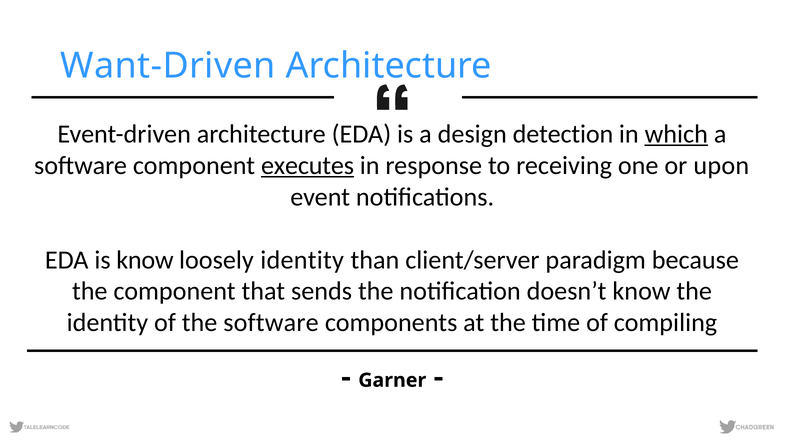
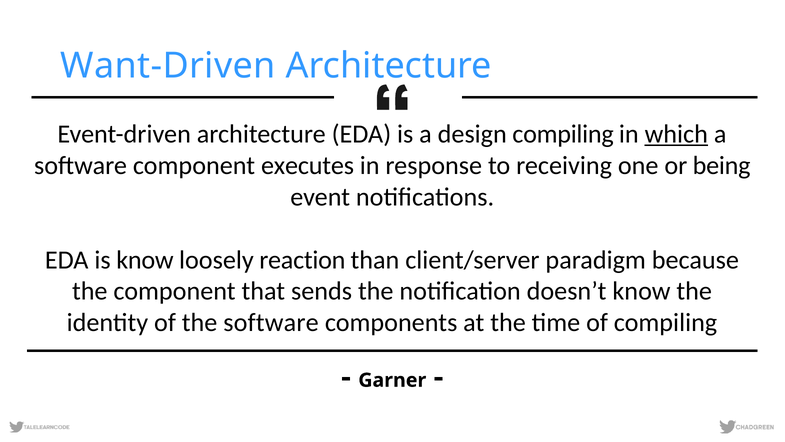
design detection: detection -> compiling
executes underline: present -> none
upon: upon -> being
loosely identity: identity -> reaction
